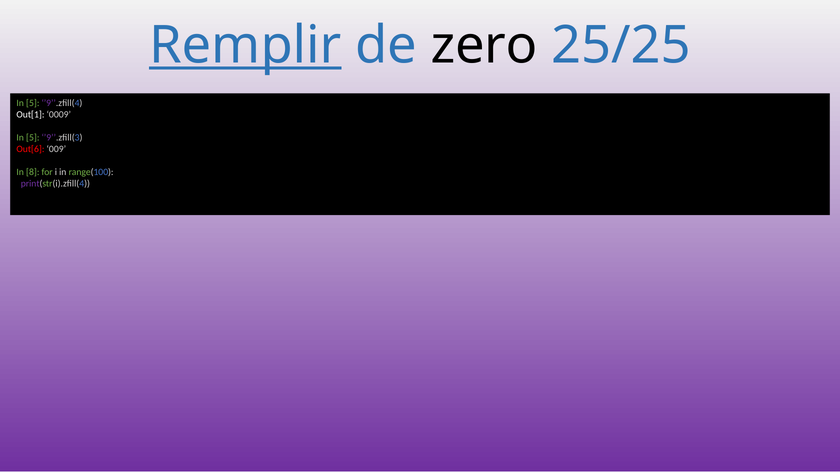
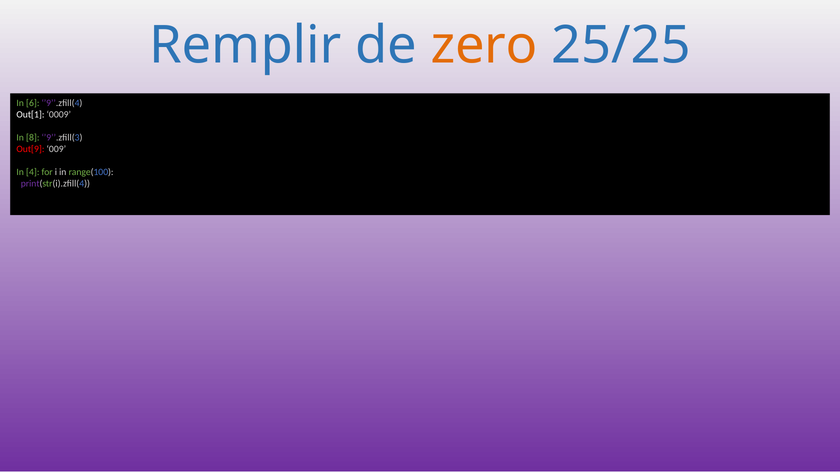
Remplir underline: present -> none
zero colour: black -> orange
5 at (33, 103): 5 -> 6
5 at (33, 138): 5 -> 8
Out[6: Out[6 -> Out[9
8: 8 -> 4
